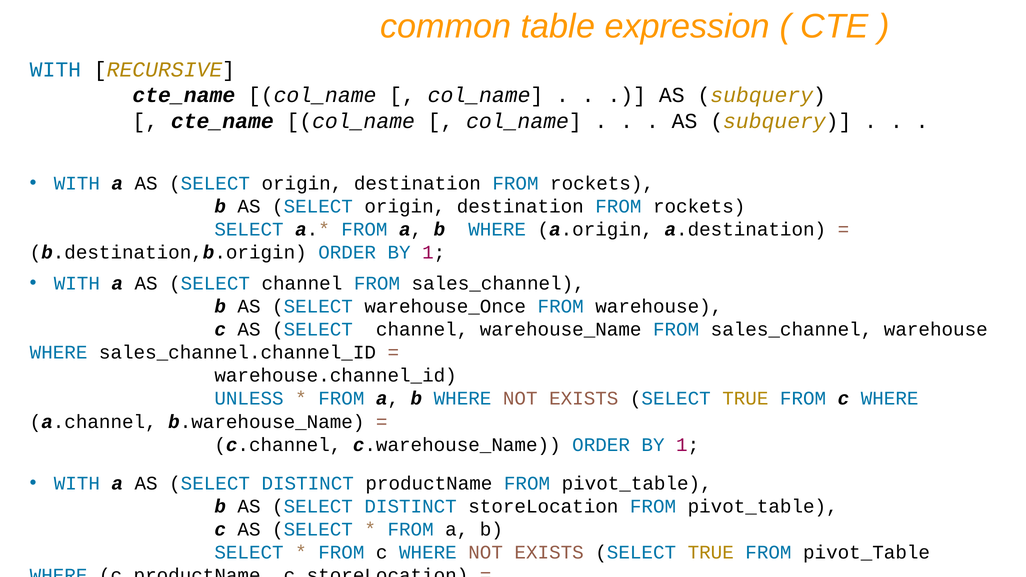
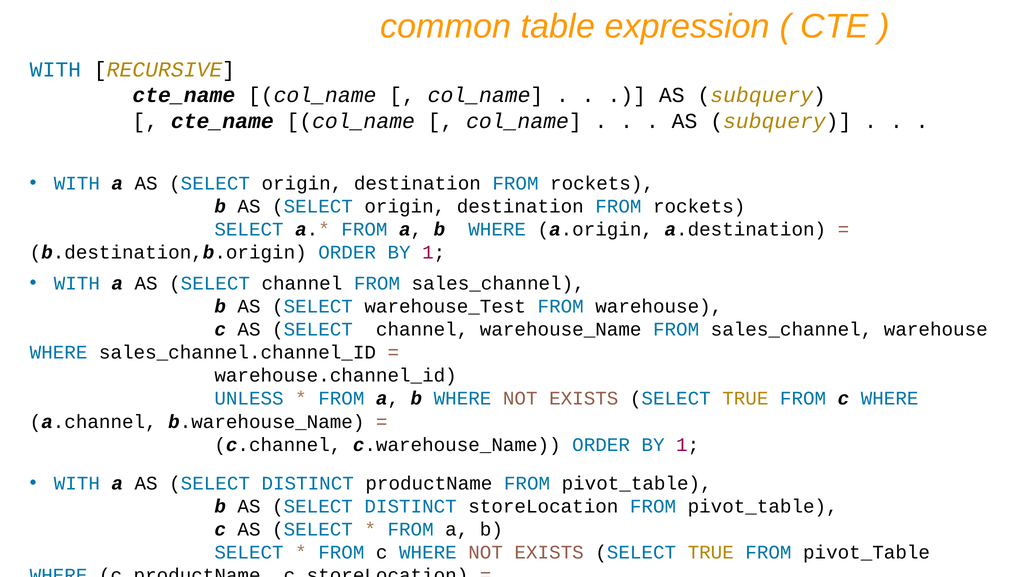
warehouse_Once: warehouse_Once -> warehouse_Test
